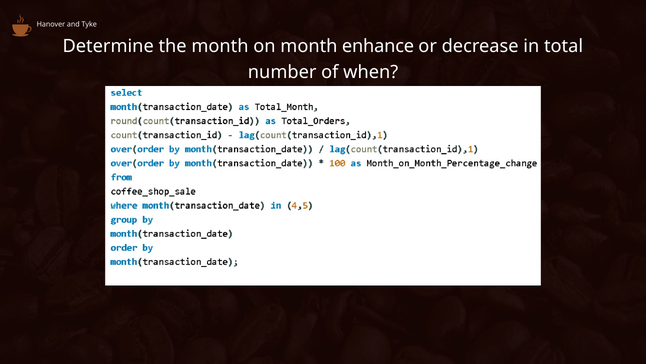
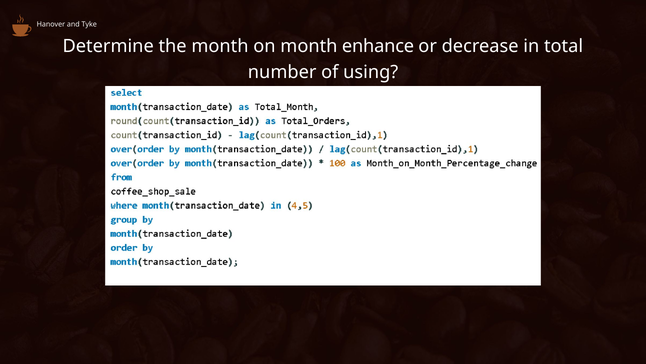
when: when -> using
